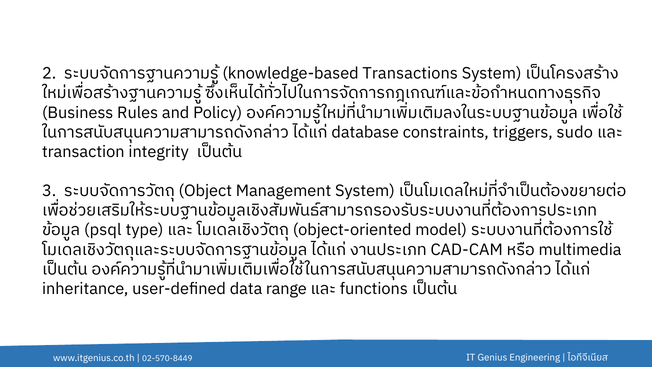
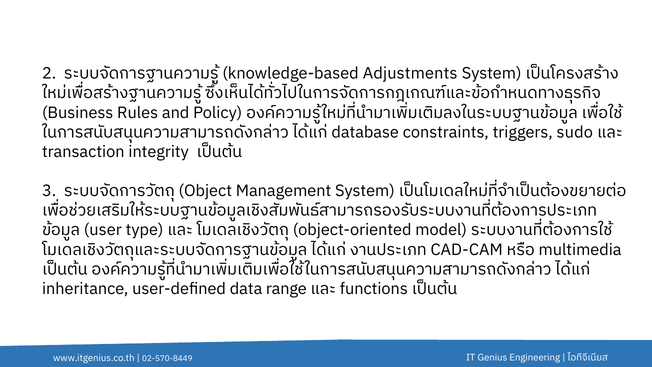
Transactions: Transactions -> Adjustments
psql: psql -> user
